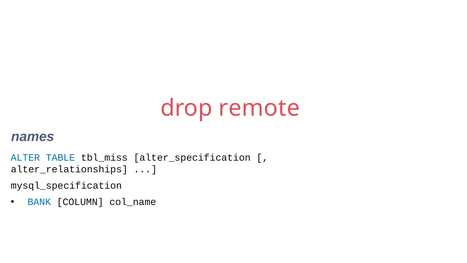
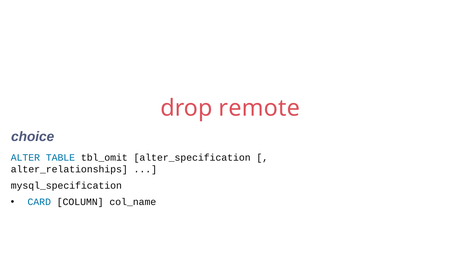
names: names -> choice
tbl_miss: tbl_miss -> tbl_omit
BANK: BANK -> CARD
